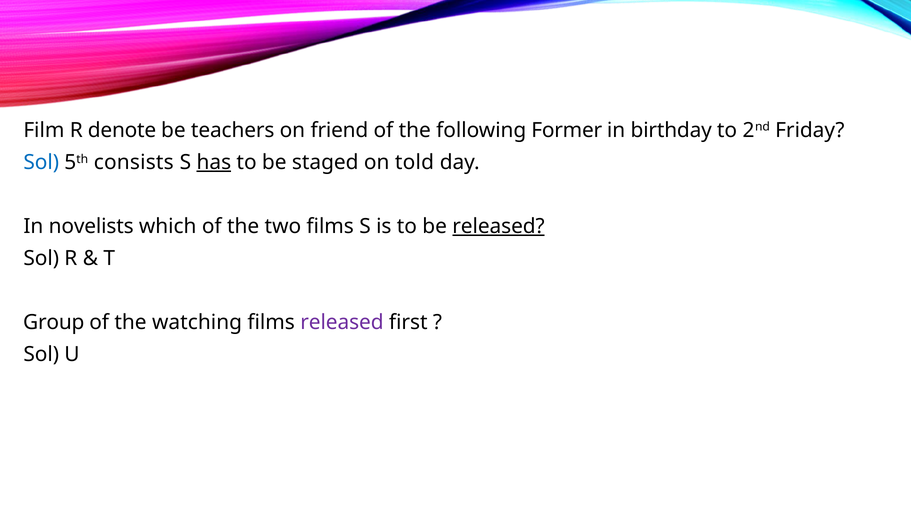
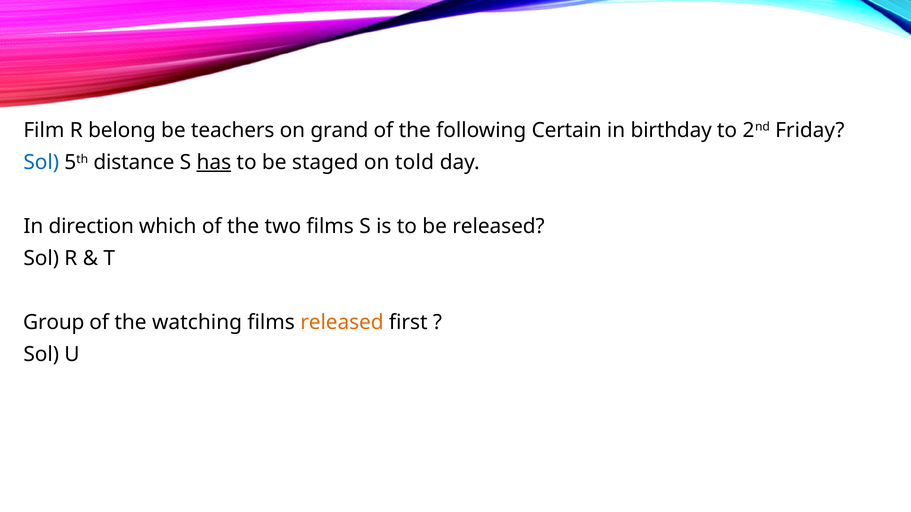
denote: denote -> belong
friend: friend -> grand
Former: Former -> Certain
consists: consists -> distance
novelists: novelists -> direction
released at (498, 227) underline: present -> none
released at (342, 323) colour: purple -> orange
